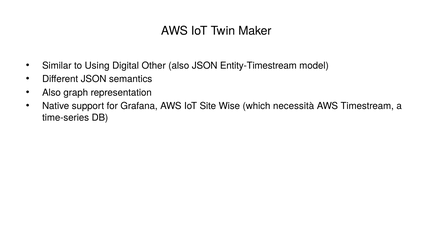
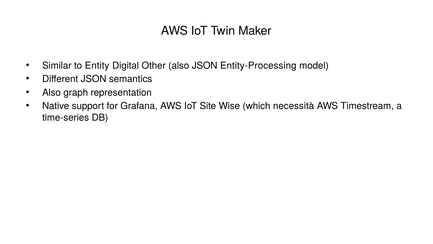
Using: Using -> Entity
Entity-Timestream: Entity-Timestream -> Entity-Processing
